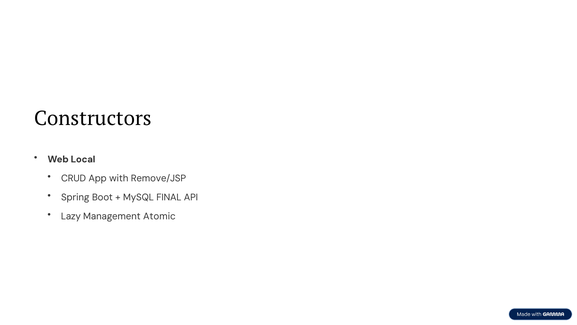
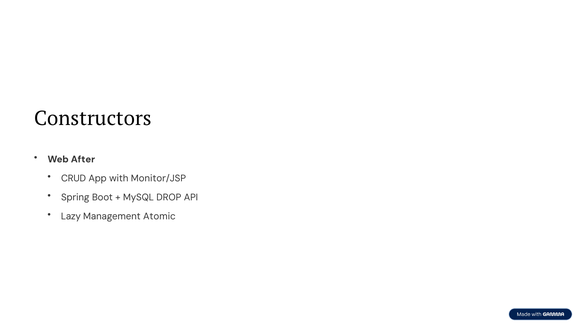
Local: Local -> After
Remove/JSP: Remove/JSP -> Monitor/JSP
FINAL: FINAL -> DROP
